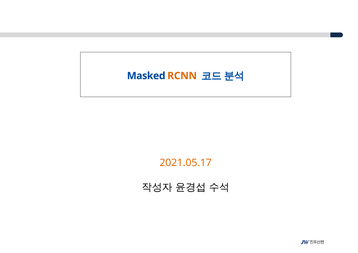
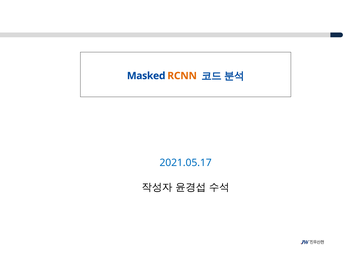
2021.05.17 colour: orange -> blue
